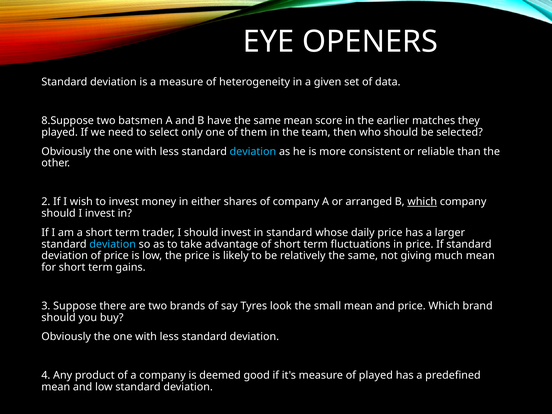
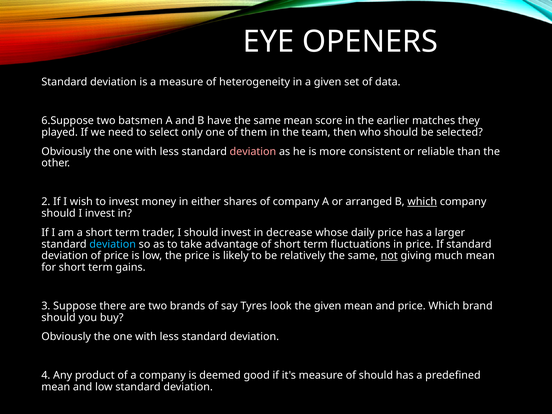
8.Suppose: 8.Suppose -> 6.Suppose
deviation at (253, 152) colour: light blue -> pink
in standard: standard -> decrease
not underline: none -> present
the small: small -> given
of played: played -> should
